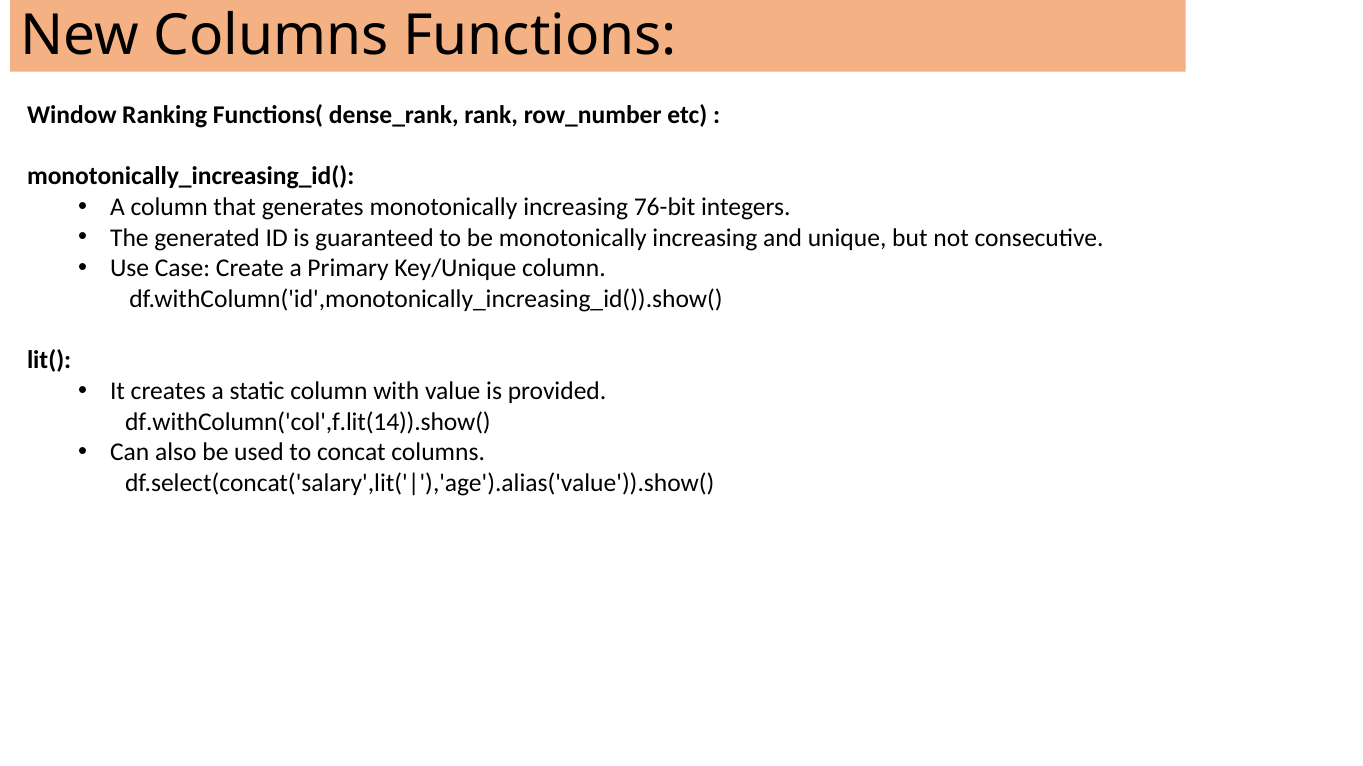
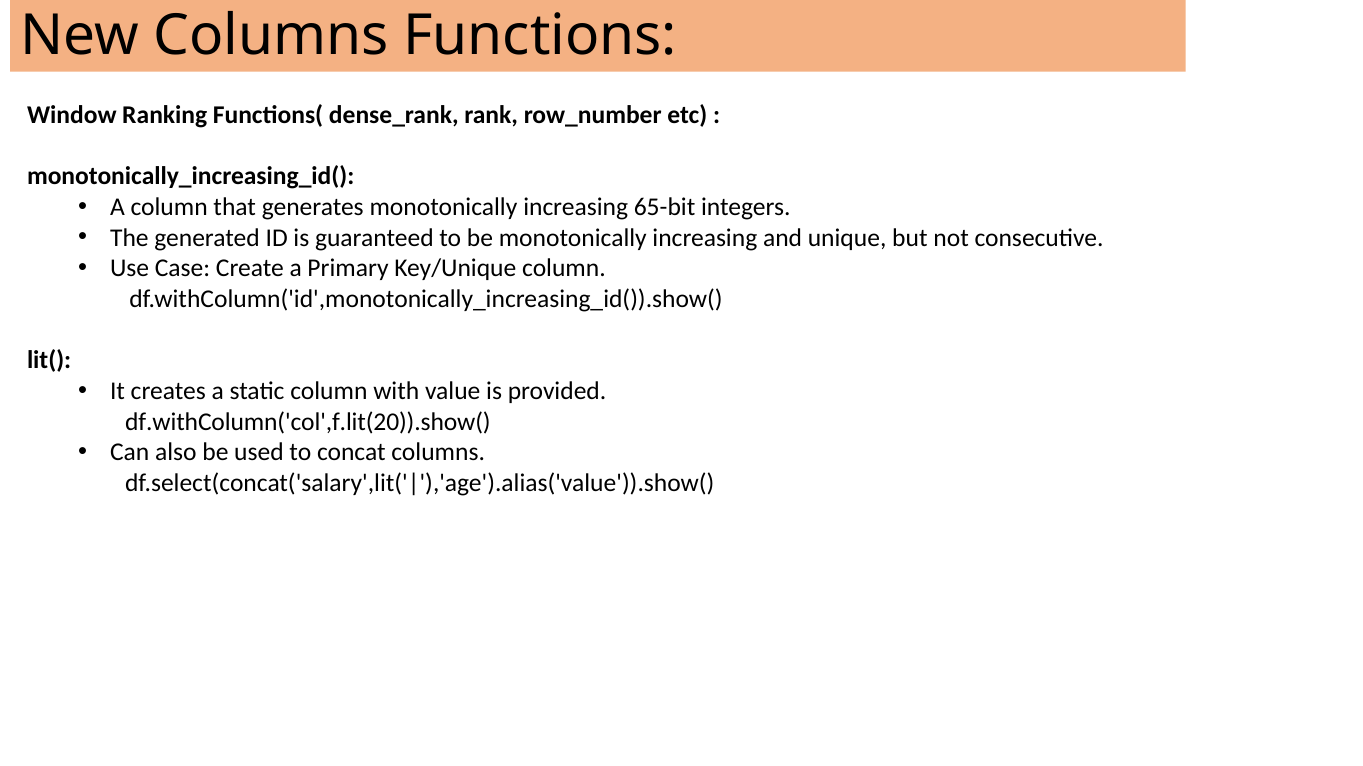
76-bit: 76-bit -> 65-bit
df.withColumn('col',f.lit(14)).show(: df.withColumn('col',f.lit(14)).show( -> df.withColumn('col',f.lit(20)).show(
